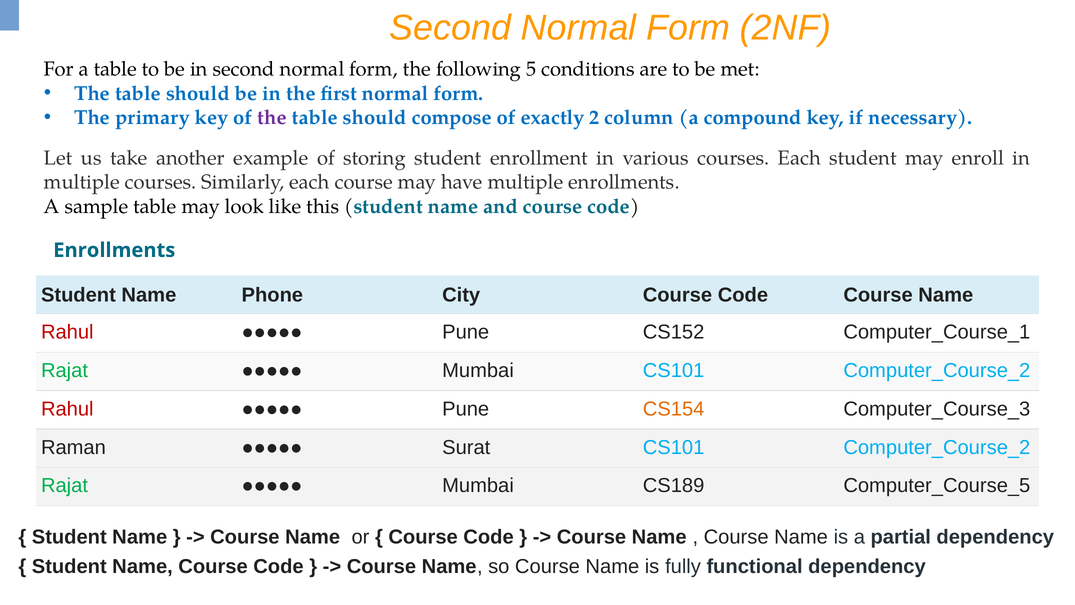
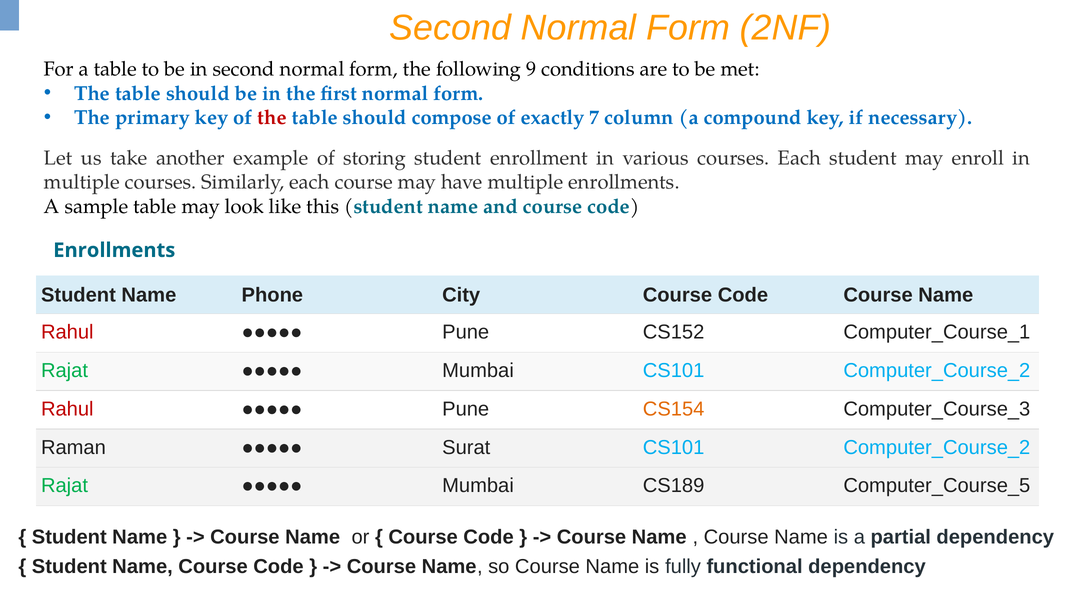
5: 5 -> 9
the at (272, 118) colour: purple -> red
2: 2 -> 7
